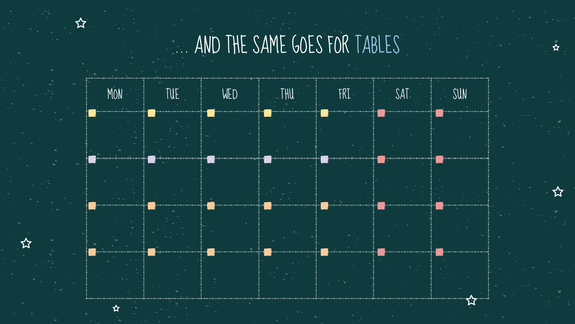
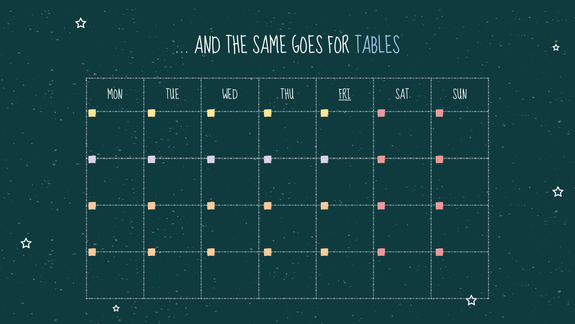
FRI underline: none -> present
